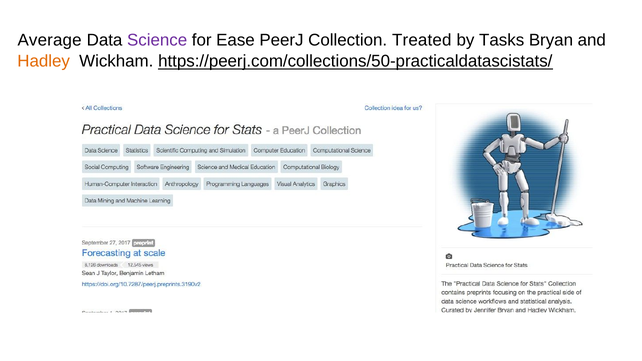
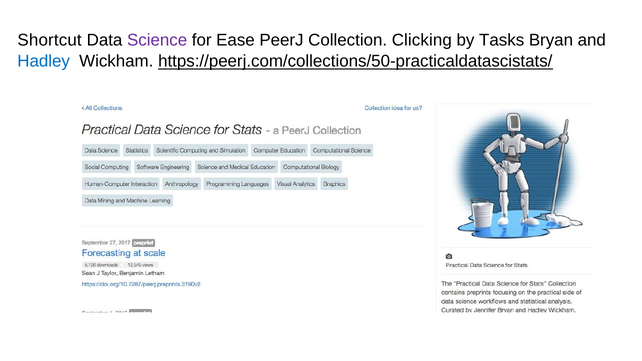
Average: Average -> Shortcut
Treated: Treated -> Clicking
Hadley colour: orange -> blue
